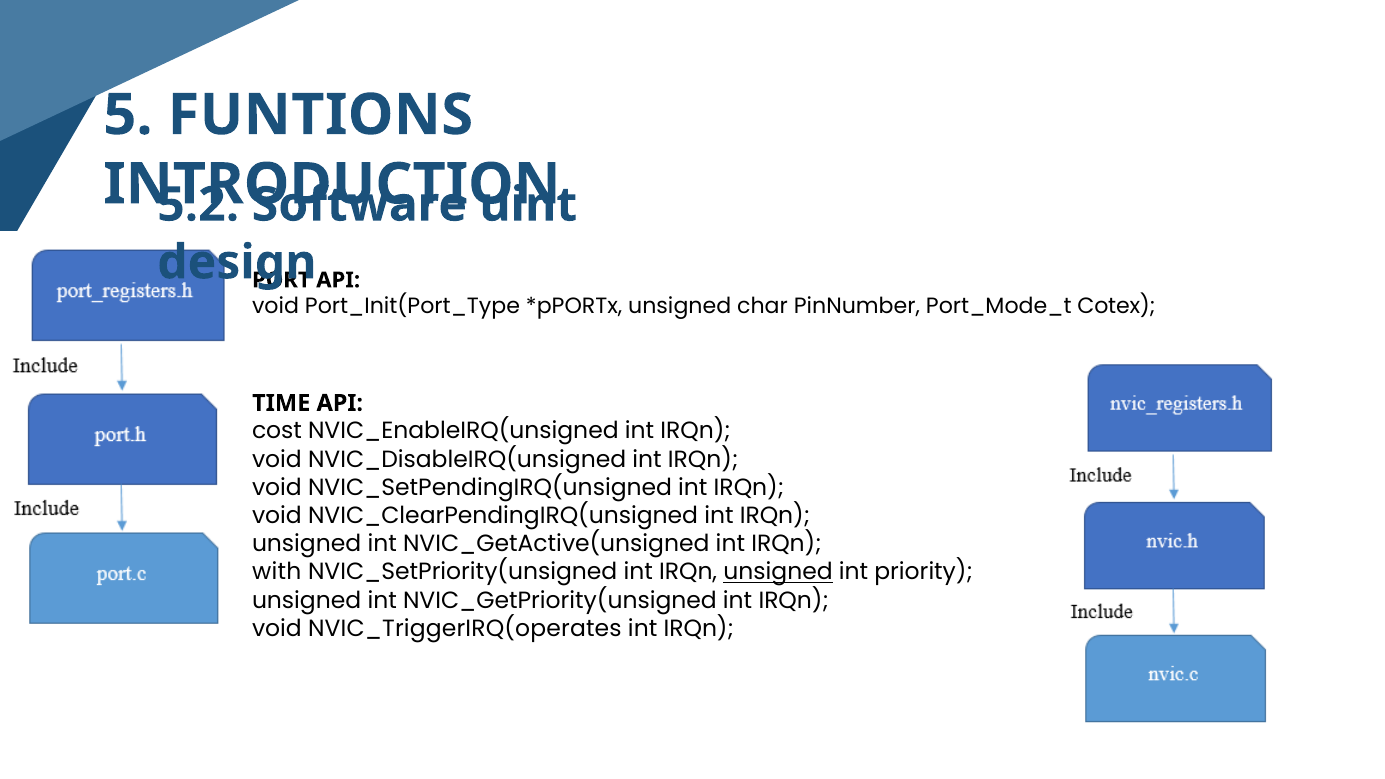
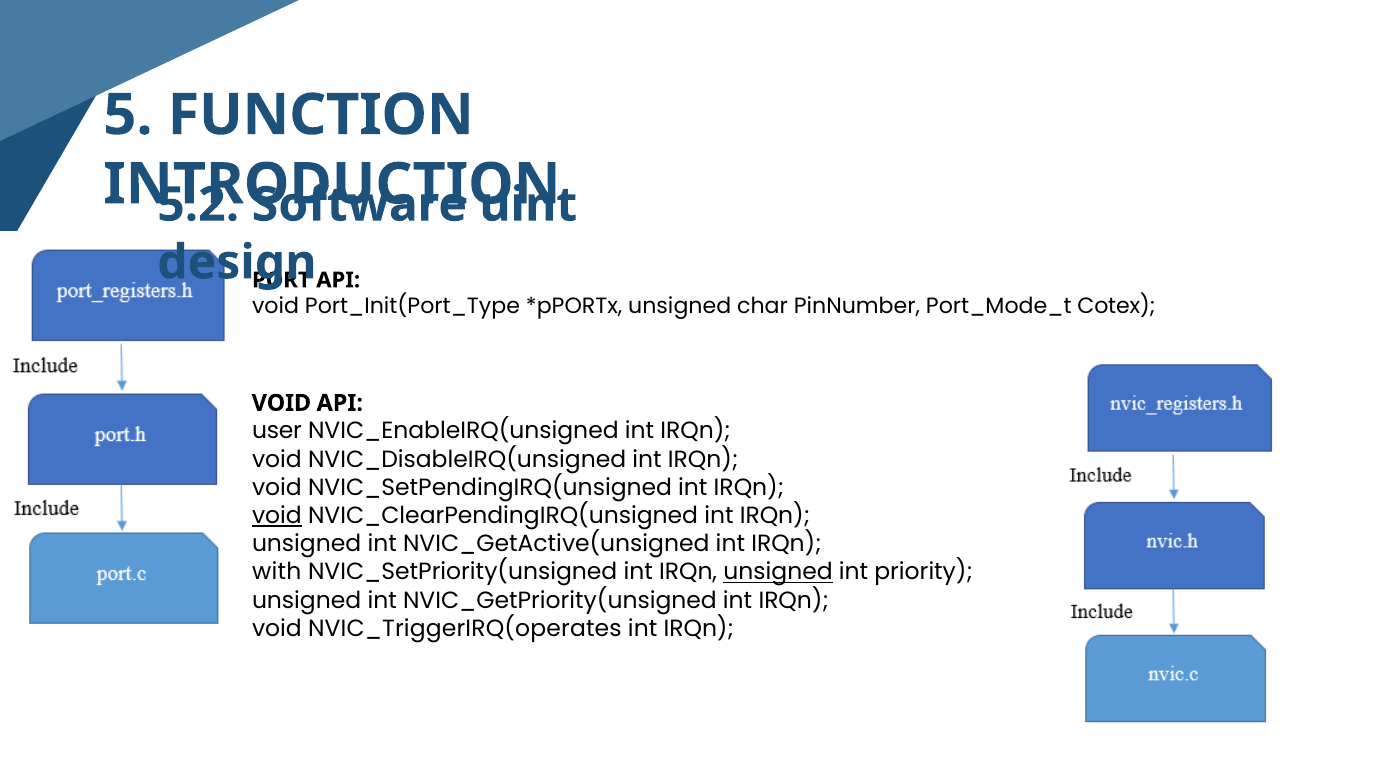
FUNTIONS: FUNTIONS -> FUNCTION
TIME at (281, 403): TIME -> VOID
cost: cost -> user
void at (277, 516) underline: none -> present
